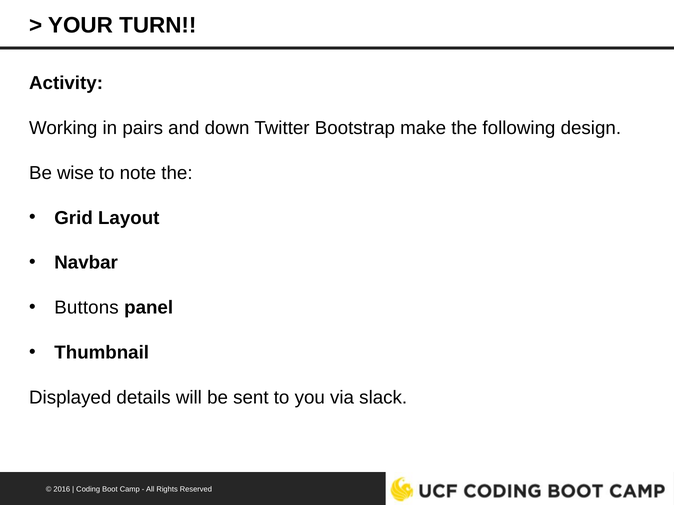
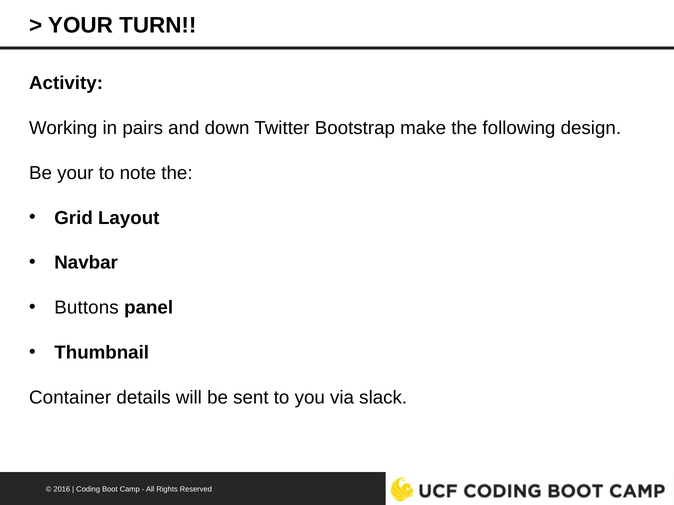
Be wise: wise -> your
Displayed: Displayed -> Container
